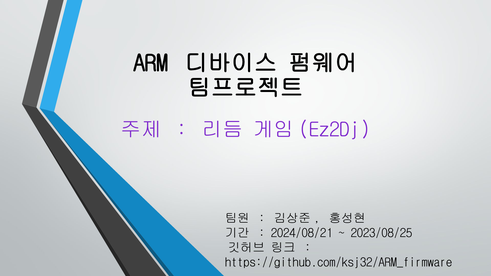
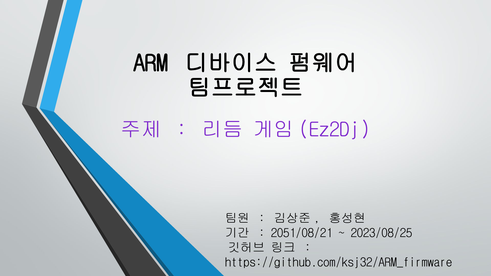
2024/08/21: 2024/08/21 -> 2051/08/21
